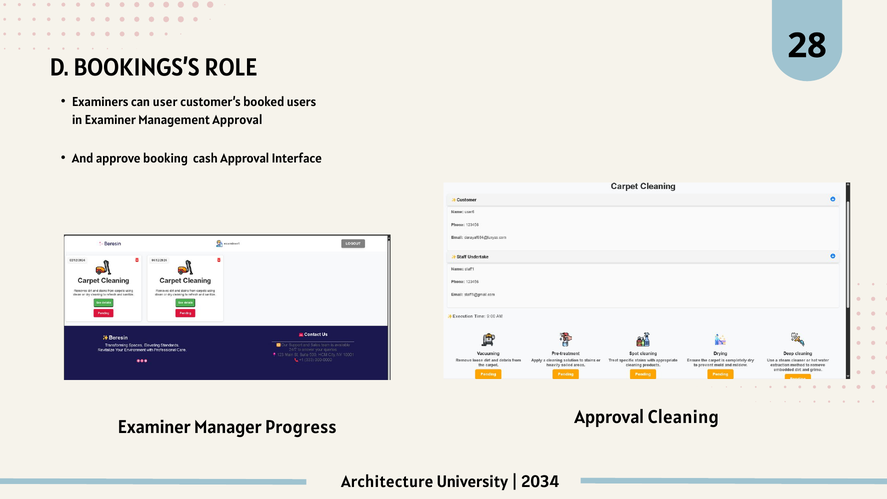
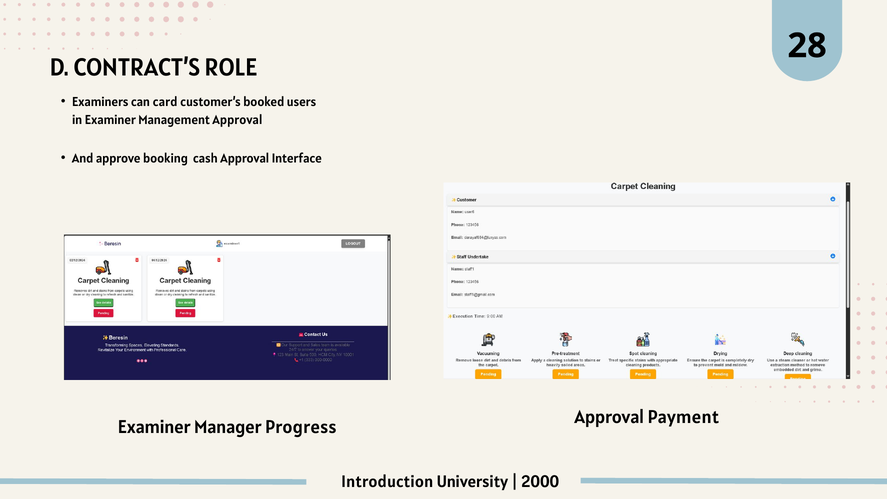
BOOKINGS’S: BOOKINGS’S -> CONTRACT’S
user: user -> card
Cleaning: Cleaning -> Payment
Architecture: Architecture -> Introduction
2034: 2034 -> 2000
